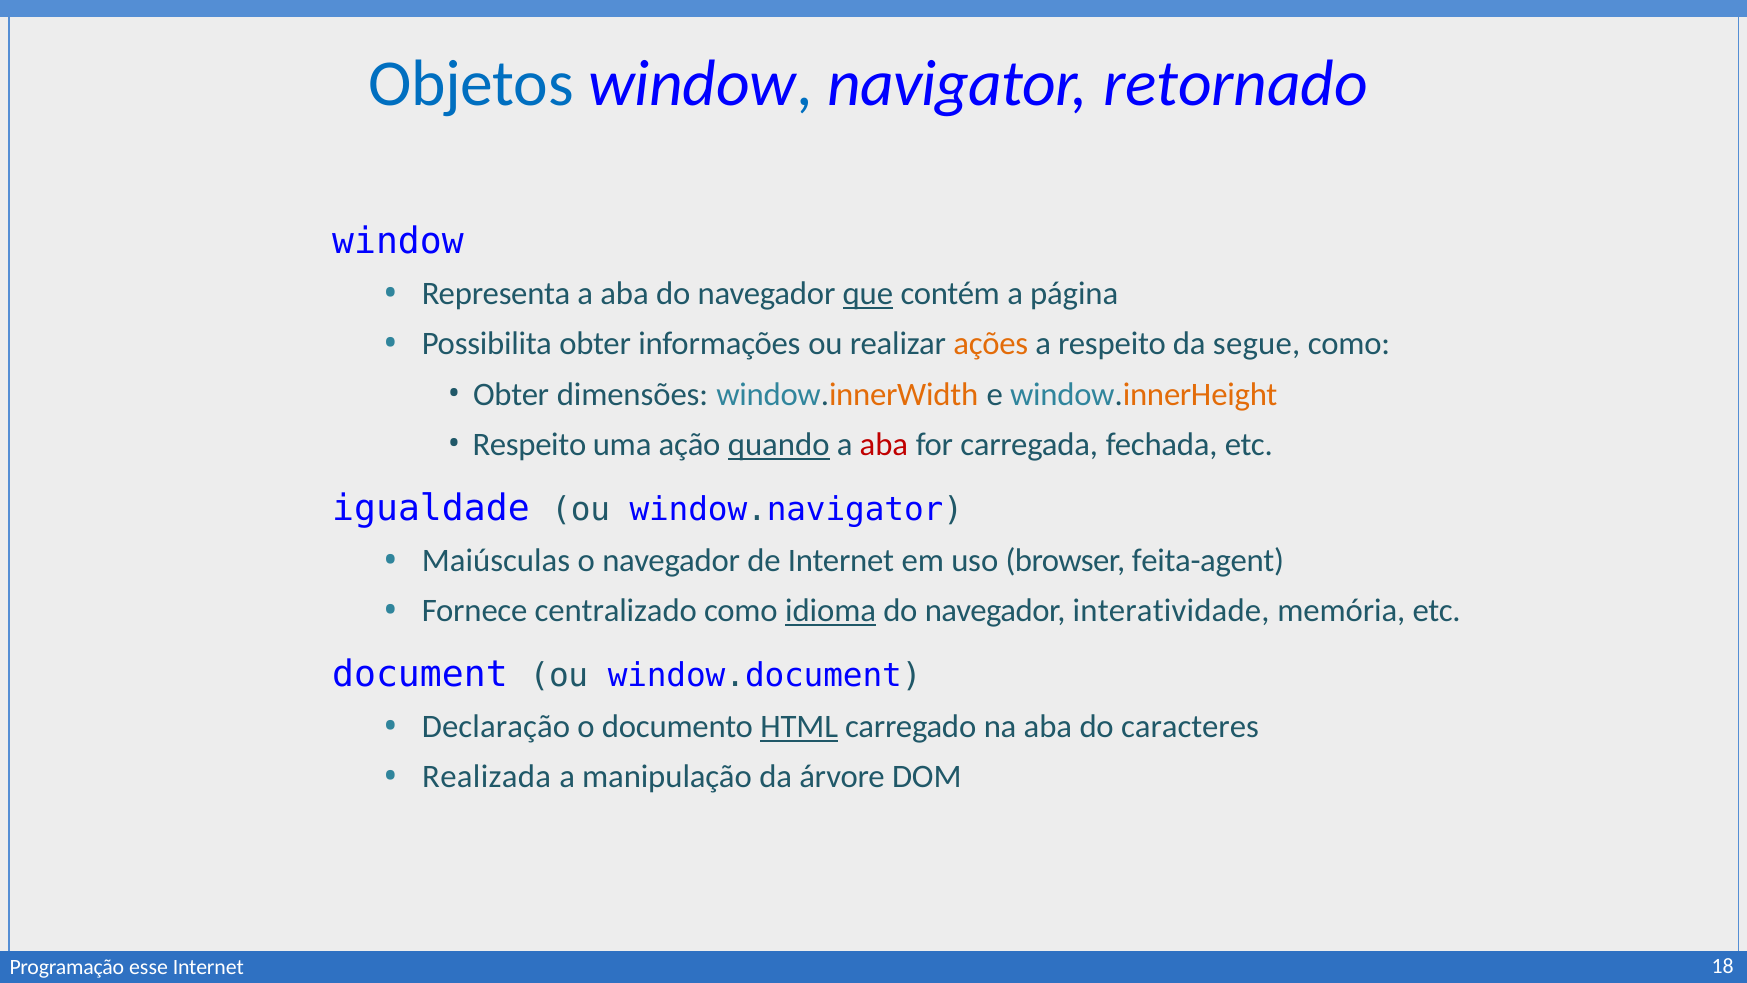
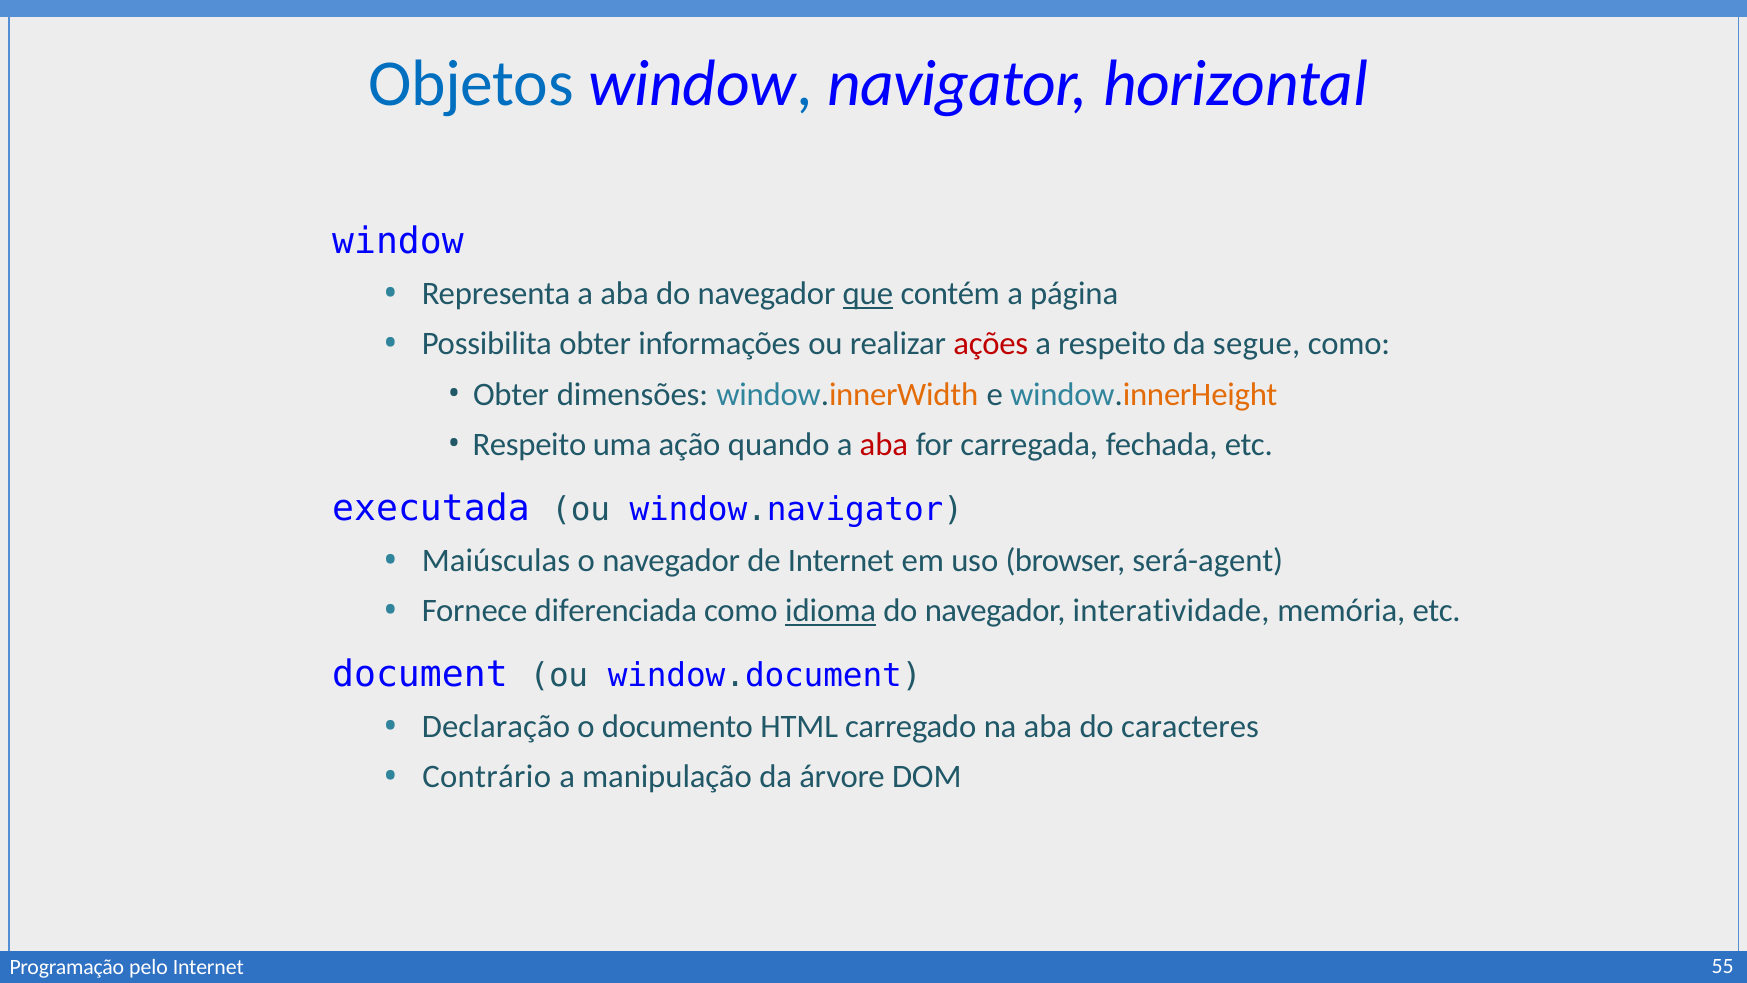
retornado: retornado -> horizontal
ações colour: orange -> red
quando underline: present -> none
igualdade: igualdade -> executada
feita-agent: feita-agent -> será-agent
centralizado: centralizado -> diferenciada
HTML underline: present -> none
Realizada: Realizada -> Contrário
esse: esse -> pelo
18: 18 -> 55
